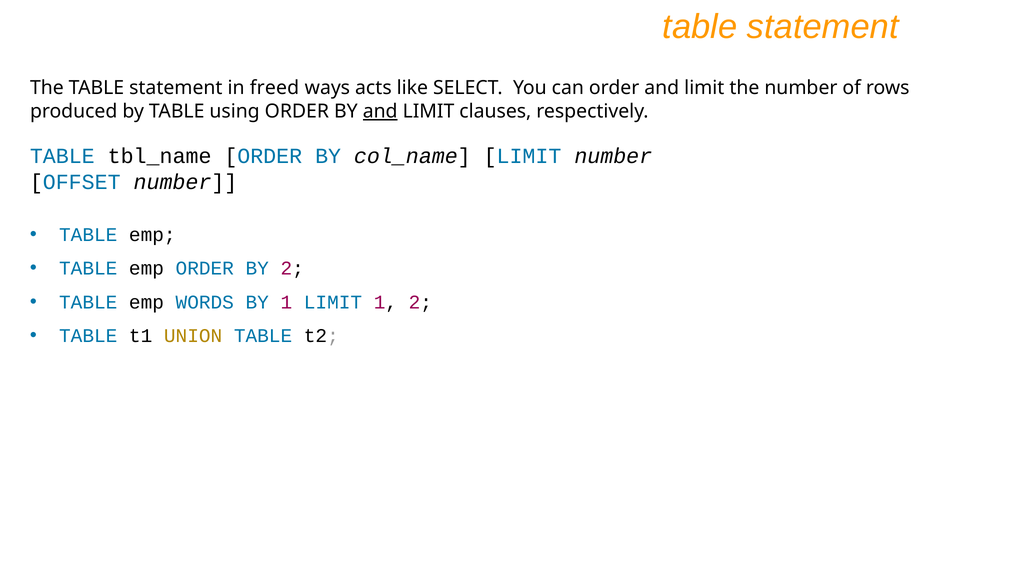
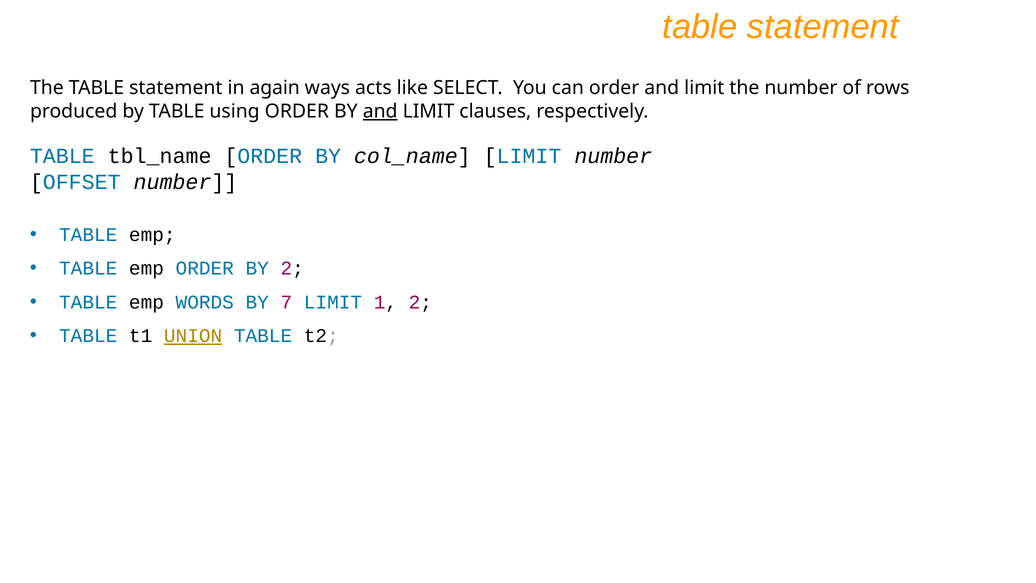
freed: freed -> again
BY 1: 1 -> 7
UNION underline: none -> present
